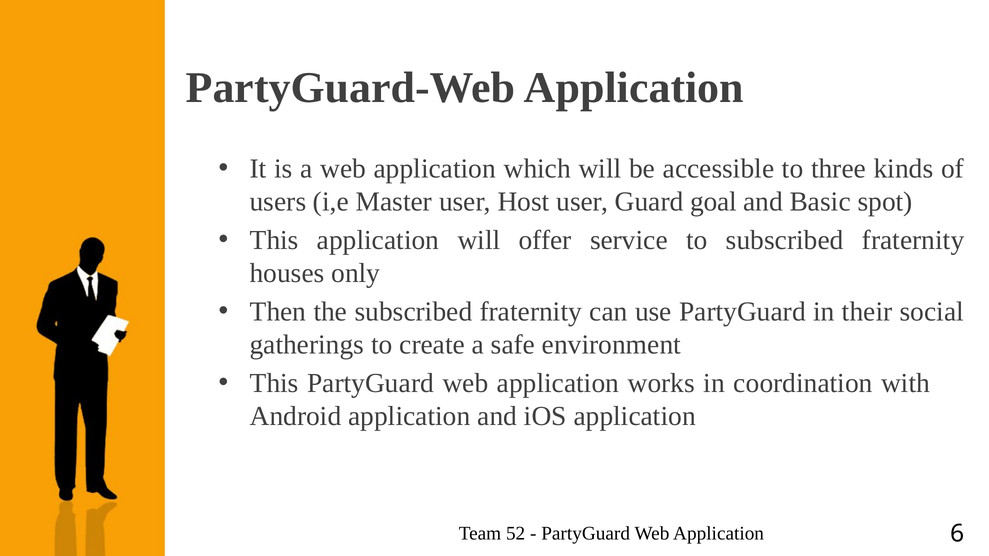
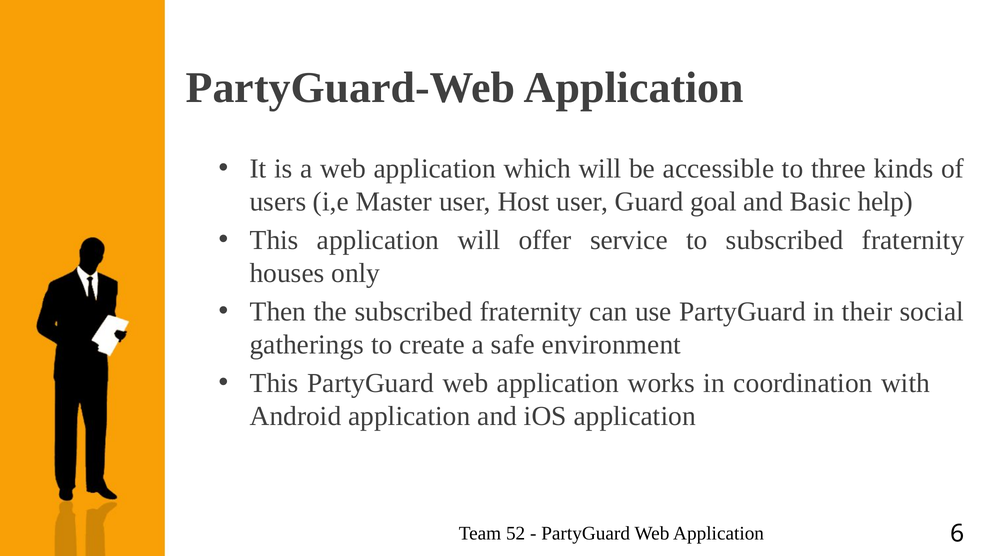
spot: spot -> help
